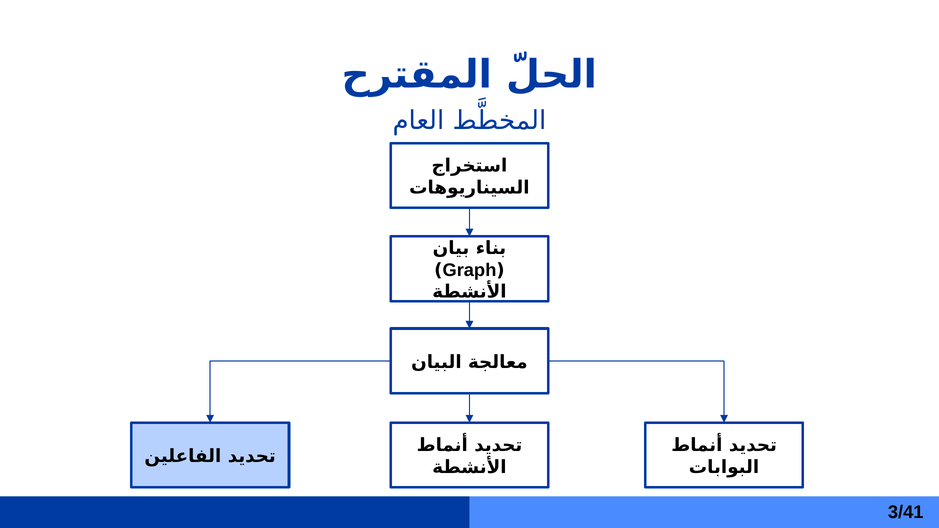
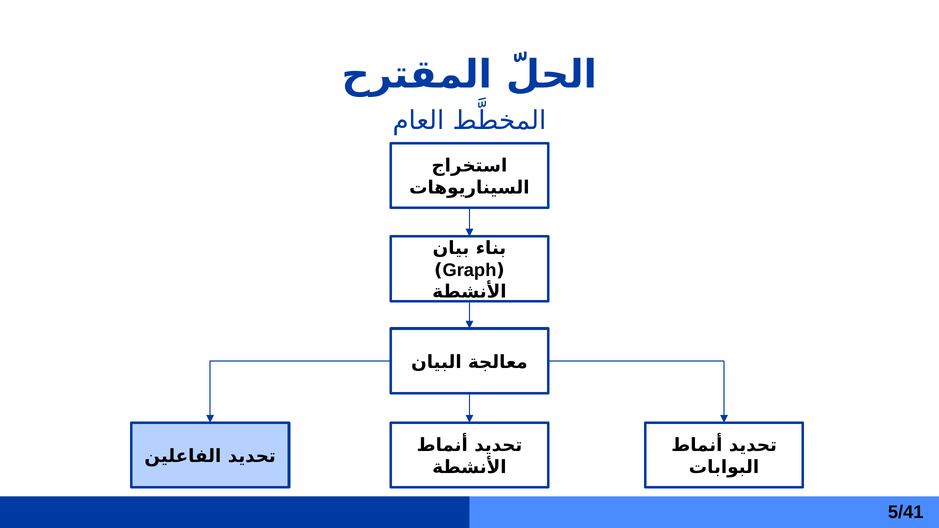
3/41: 3/41 -> 5/41
